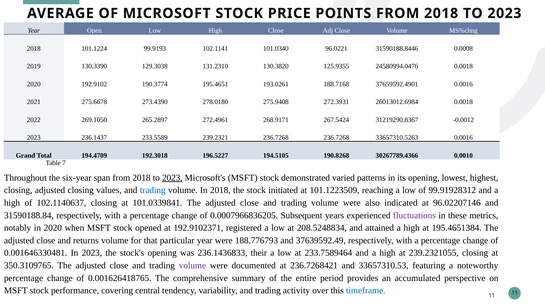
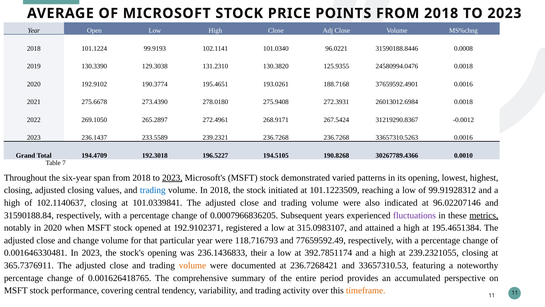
metrics underline: none -> present
208.5248834: 208.5248834 -> 315.0983107
and returns: returns -> change
188.776793: 188.776793 -> 118.716793
37639592.49: 37639592.49 -> 77659592.49
233.7589464: 233.7589464 -> 392.7851174
350.3109765: 350.3109765 -> 365.7376911
volume at (192, 265) colour: purple -> orange
timeframe colour: blue -> orange
